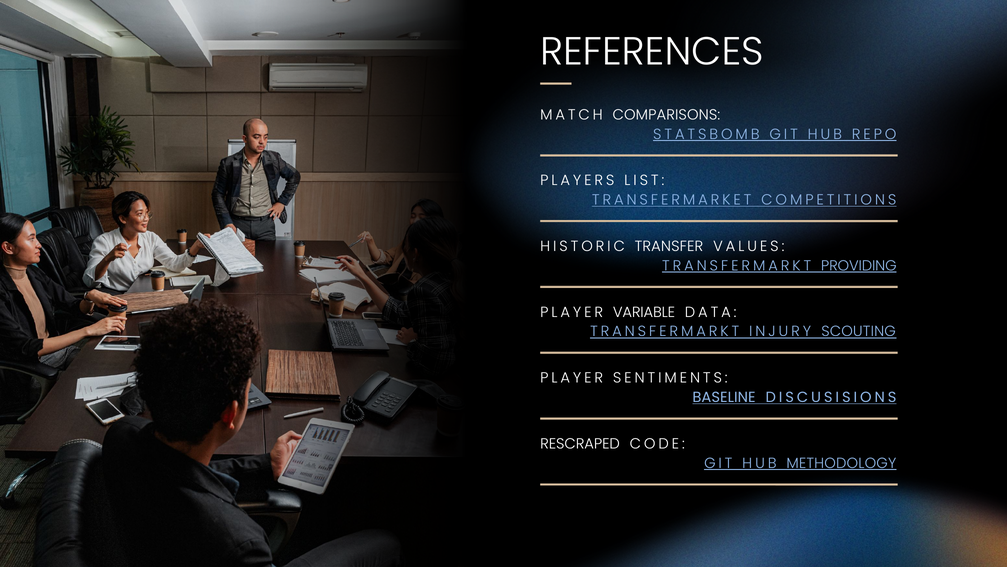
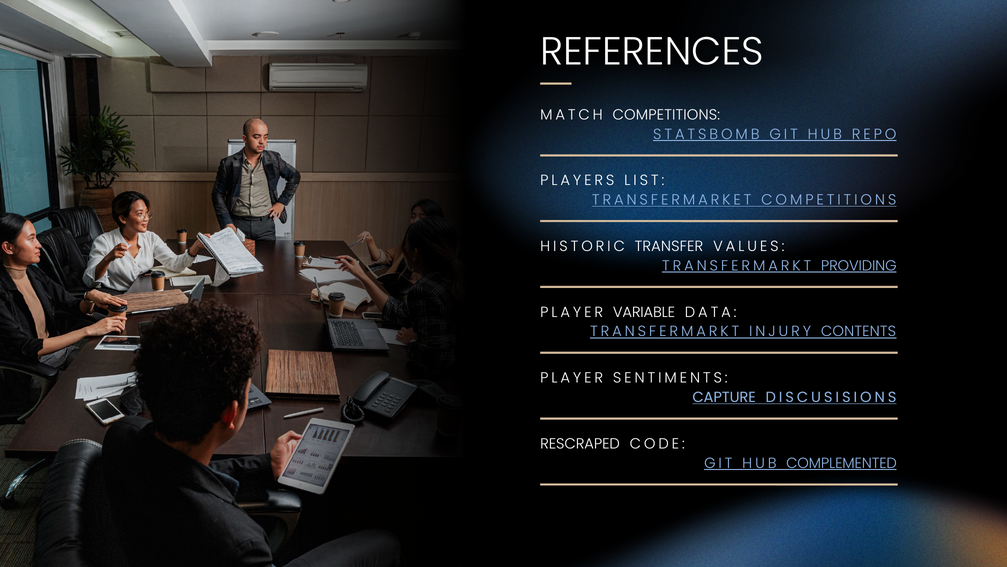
MATCH COMPARISONS: COMPARISONS -> COMPETITIONS
SCOUTING: SCOUTING -> CONTENTS
BASELINE: BASELINE -> CAPTURE
METHODOLOGY: METHODOLOGY -> COMPLEMENTED
